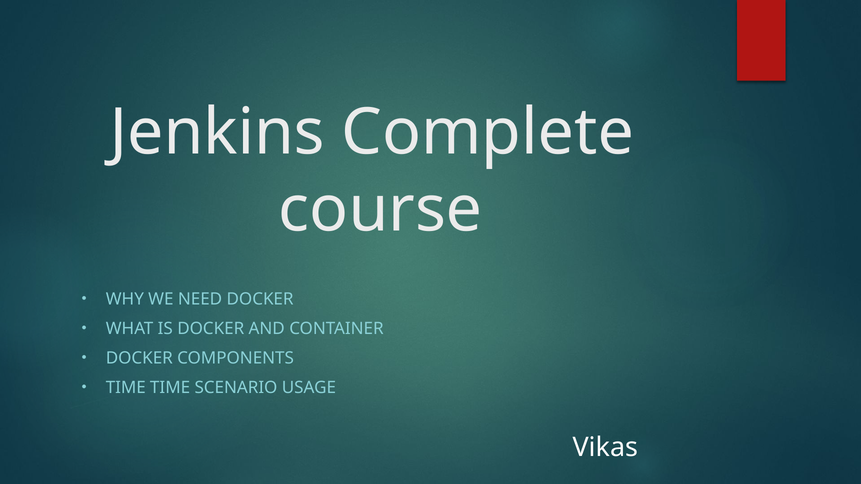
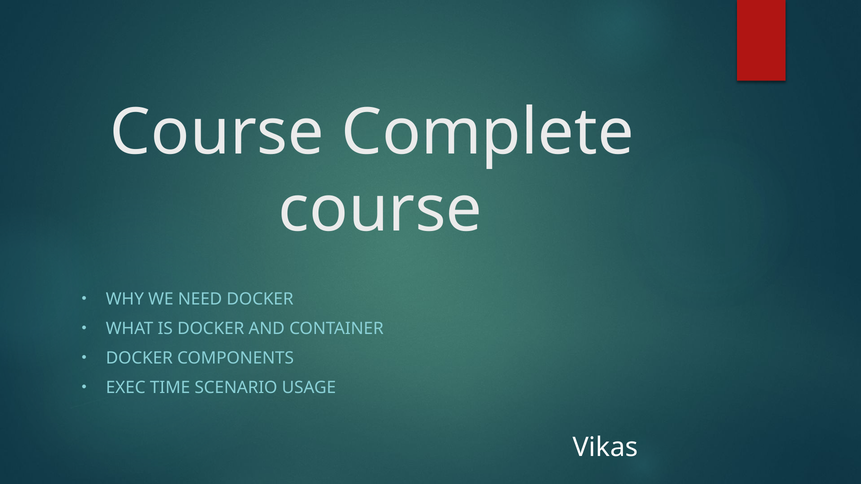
Jenkins at (217, 132): Jenkins -> Course
TIME at (126, 388): TIME -> EXEC
